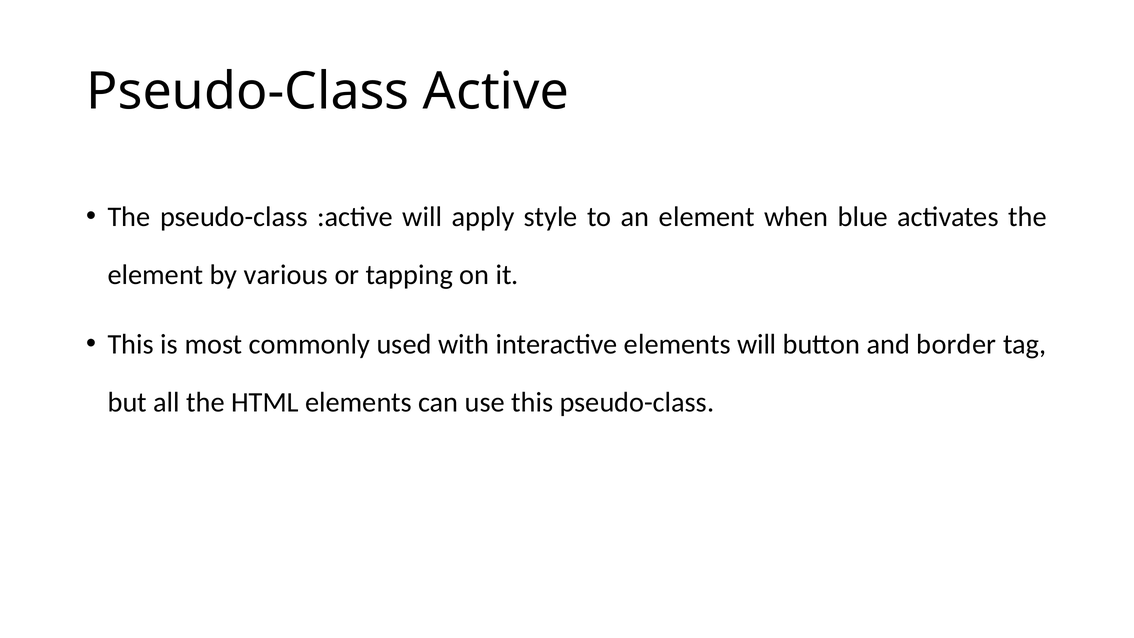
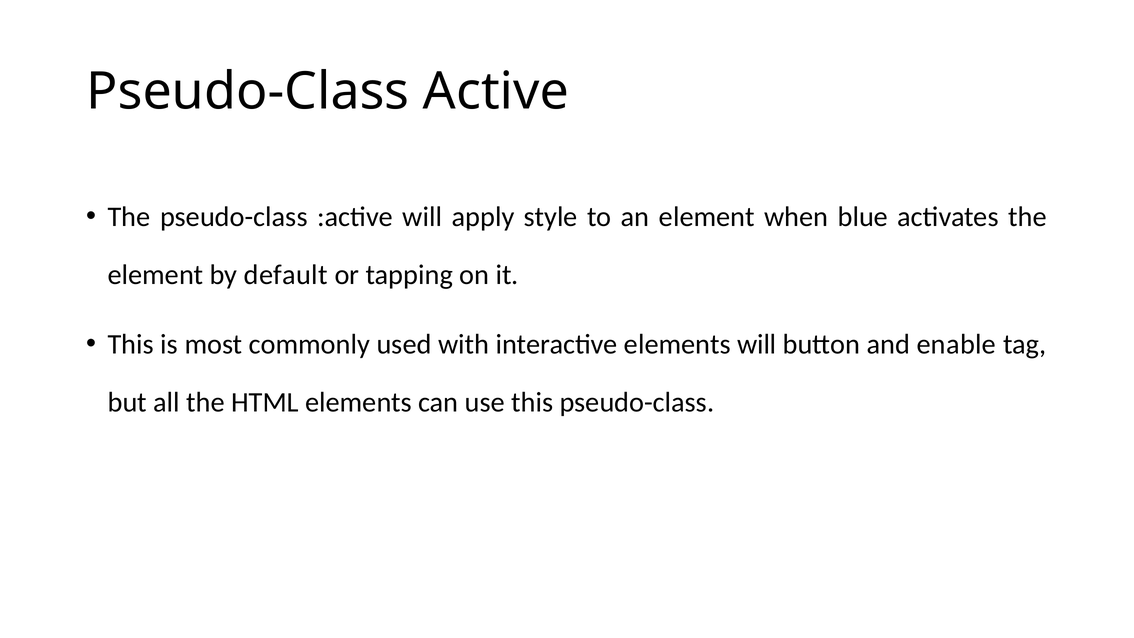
various: various -> default
border: border -> enable
